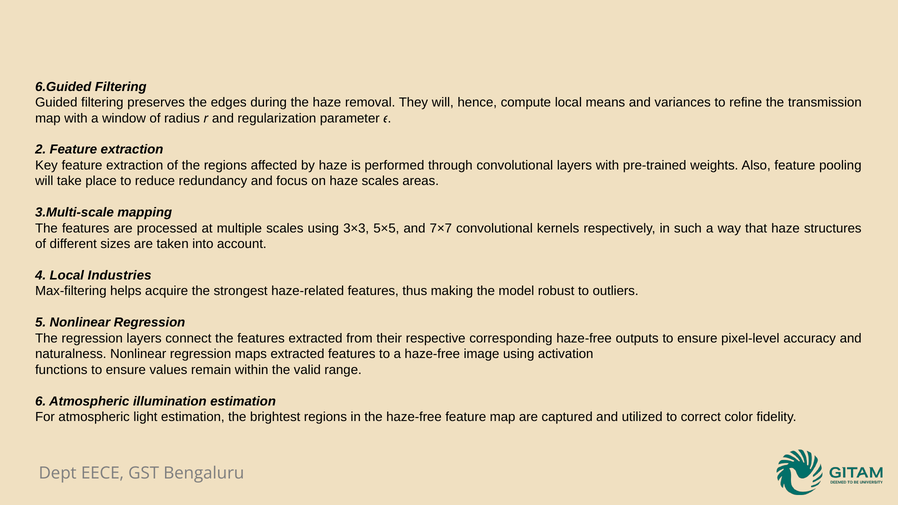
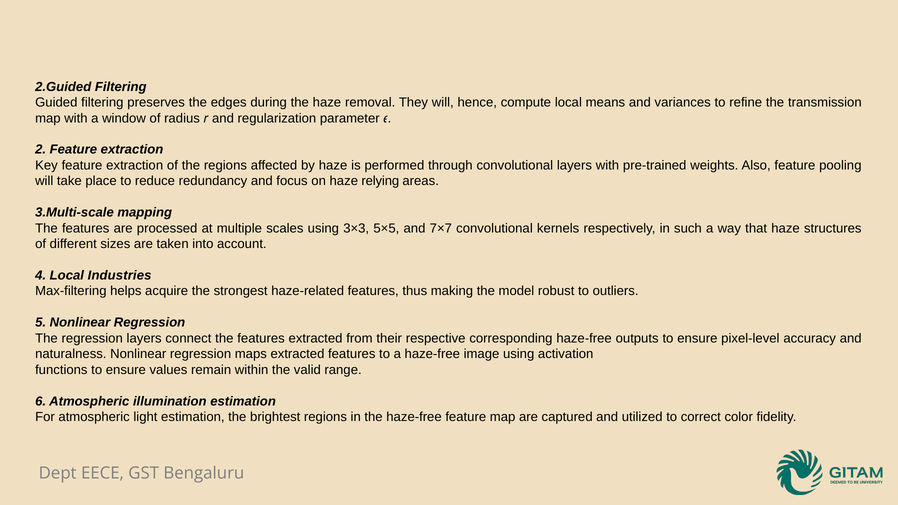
6.Guided: 6.Guided -> 2.Guided
haze scales: scales -> relying
